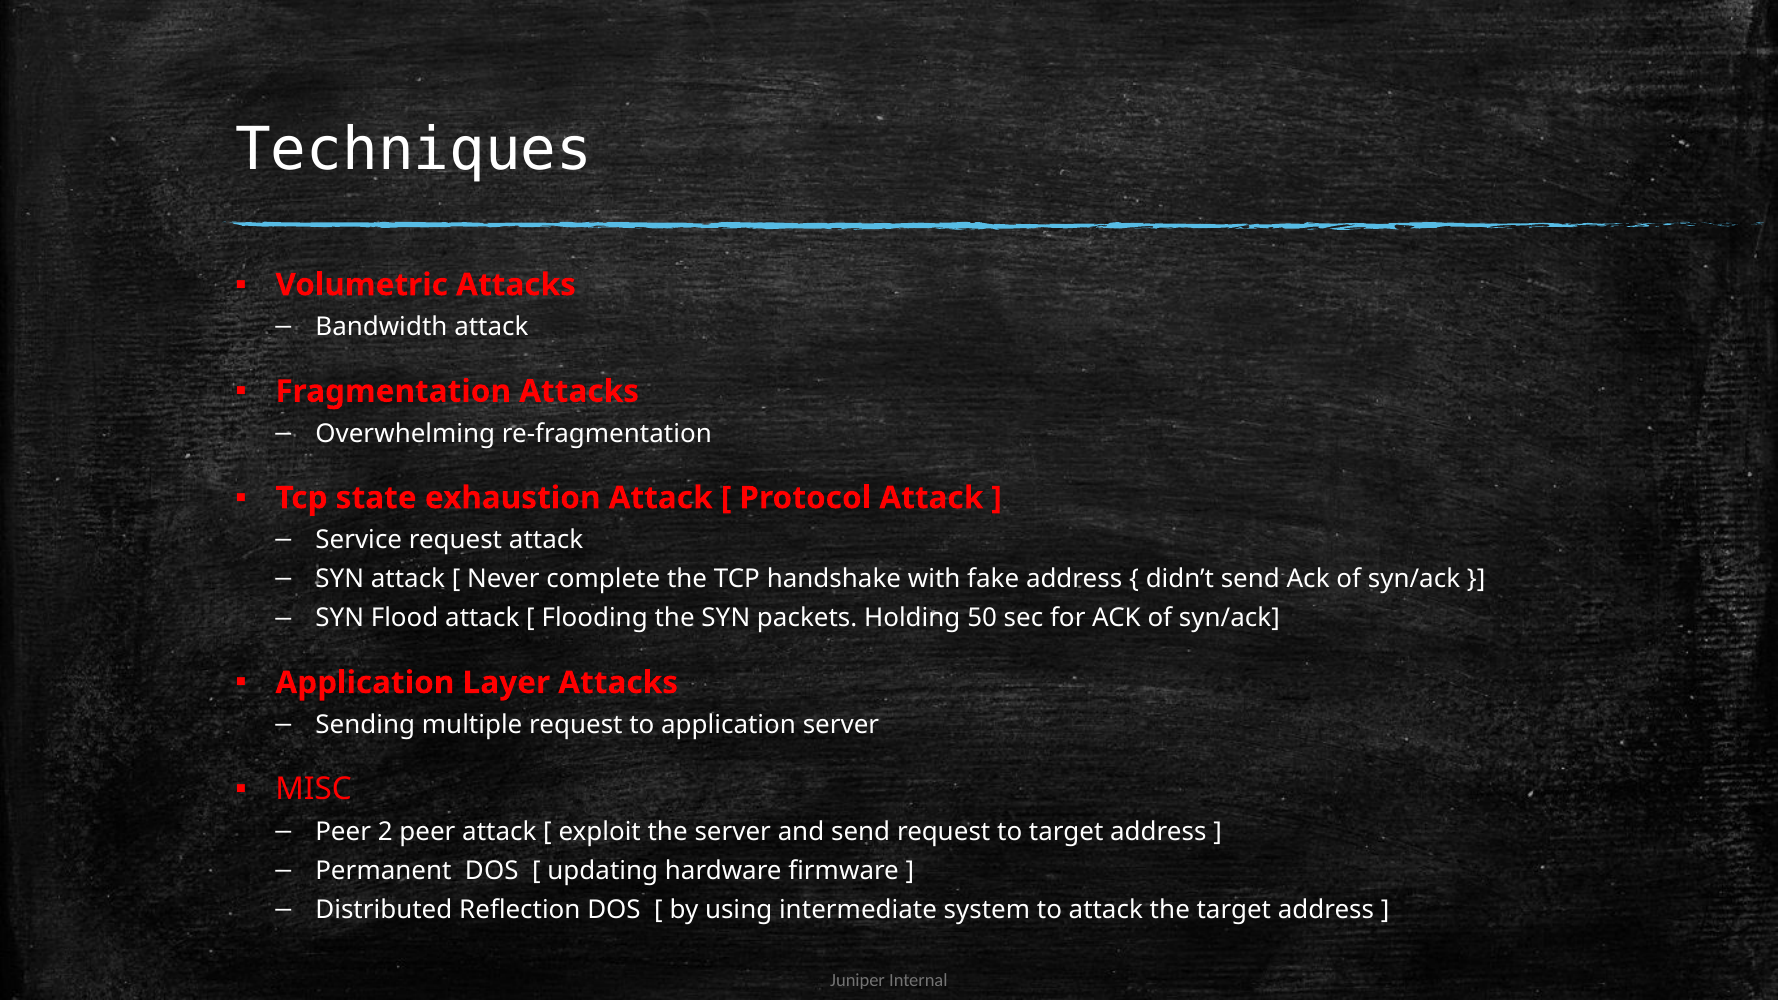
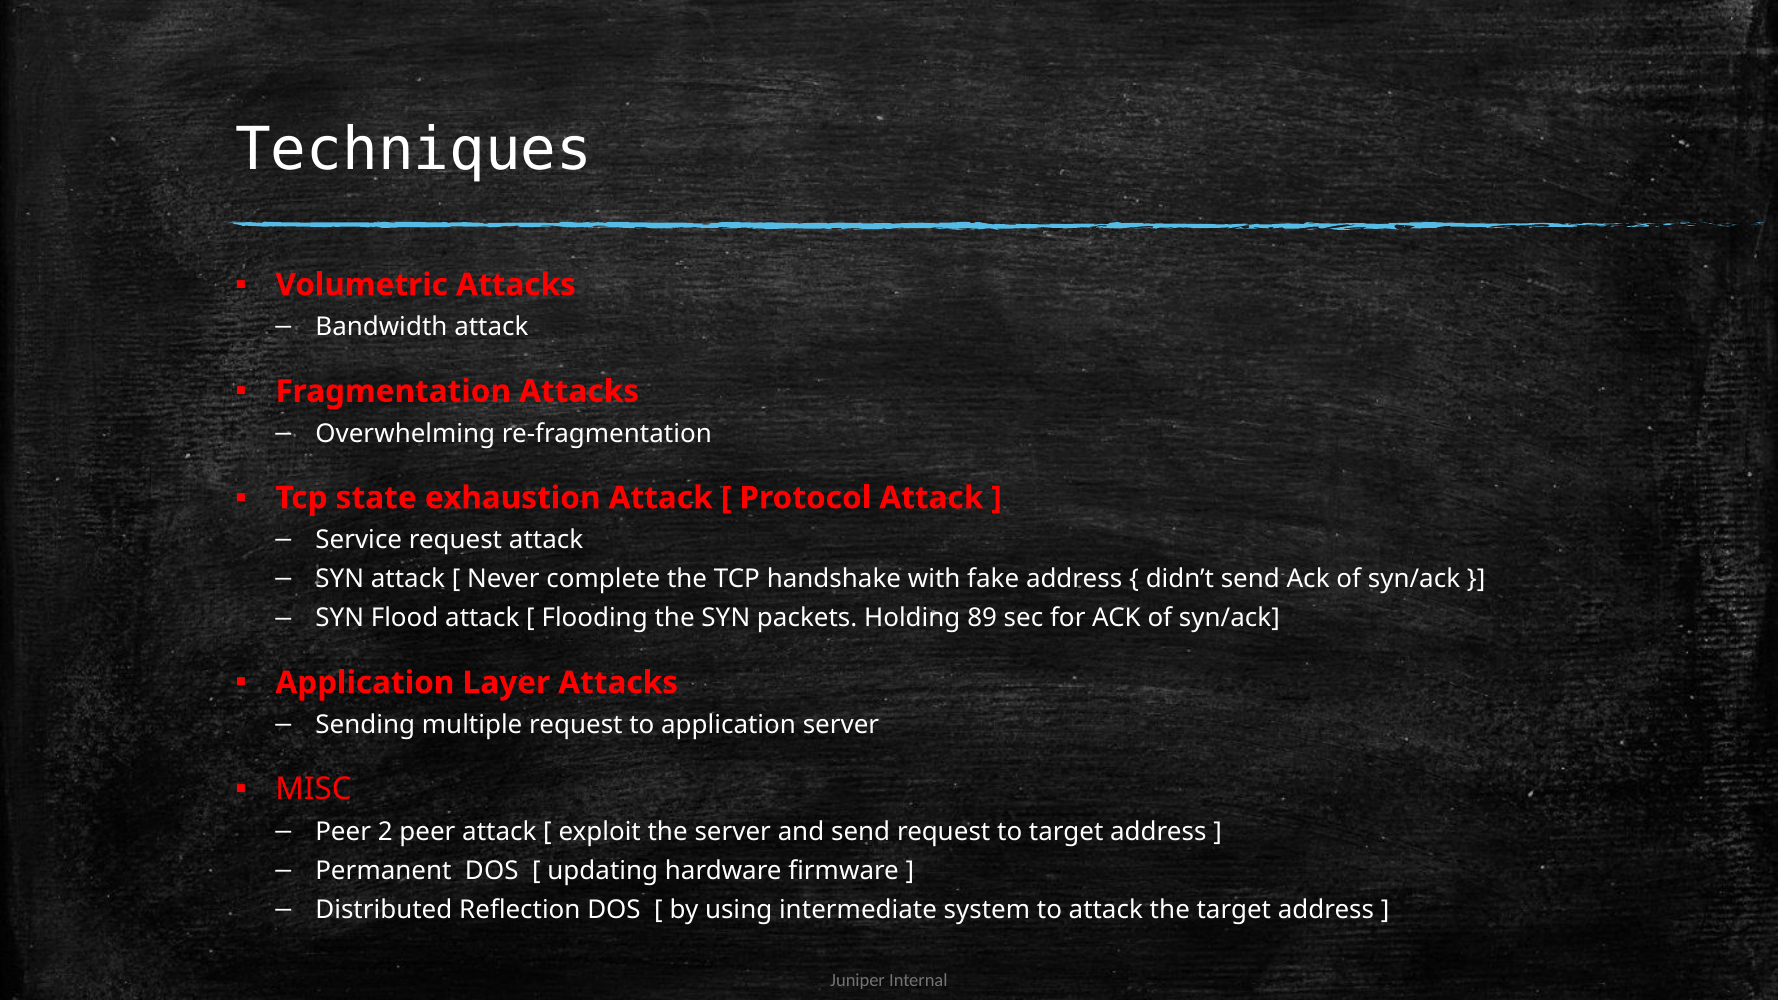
50: 50 -> 89
